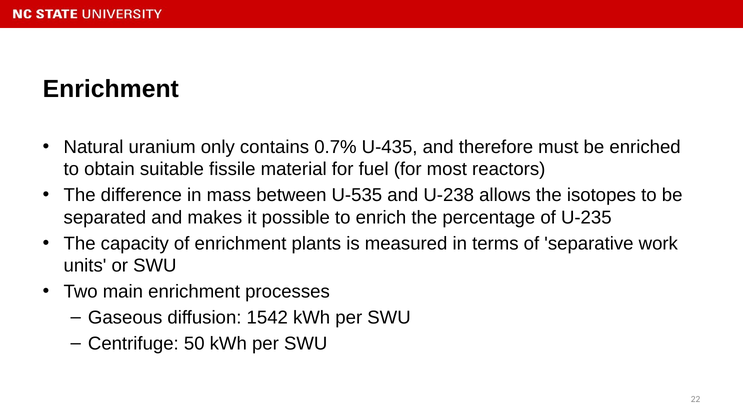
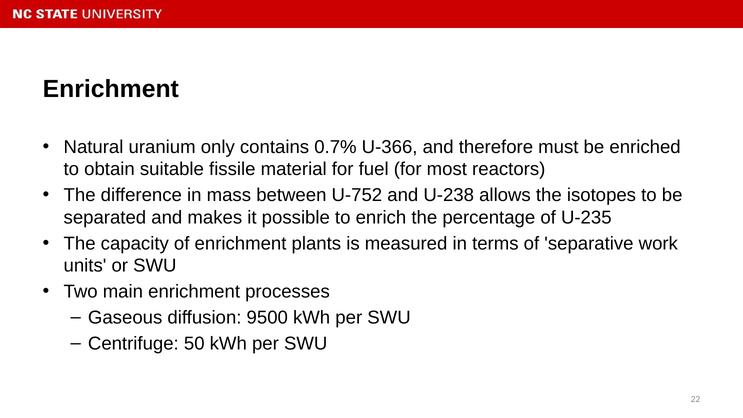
U-435: U-435 -> U-366
U-535: U-535 -> U-752
1542: 1542 -> 9500
